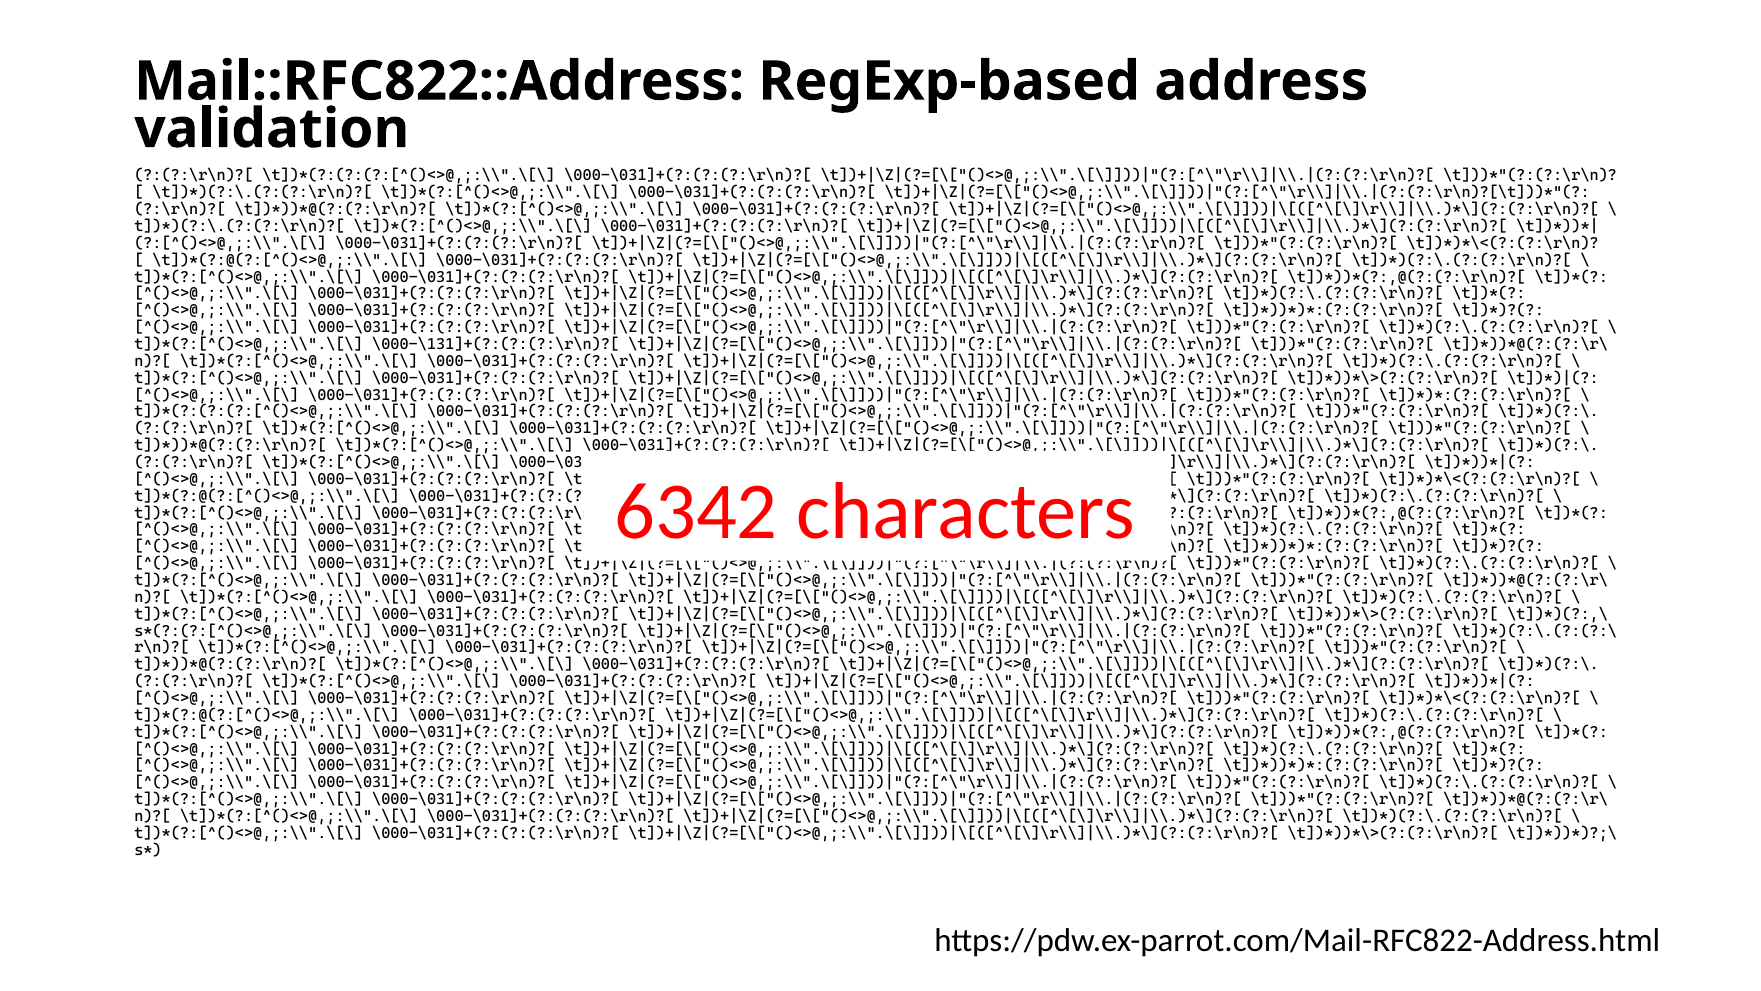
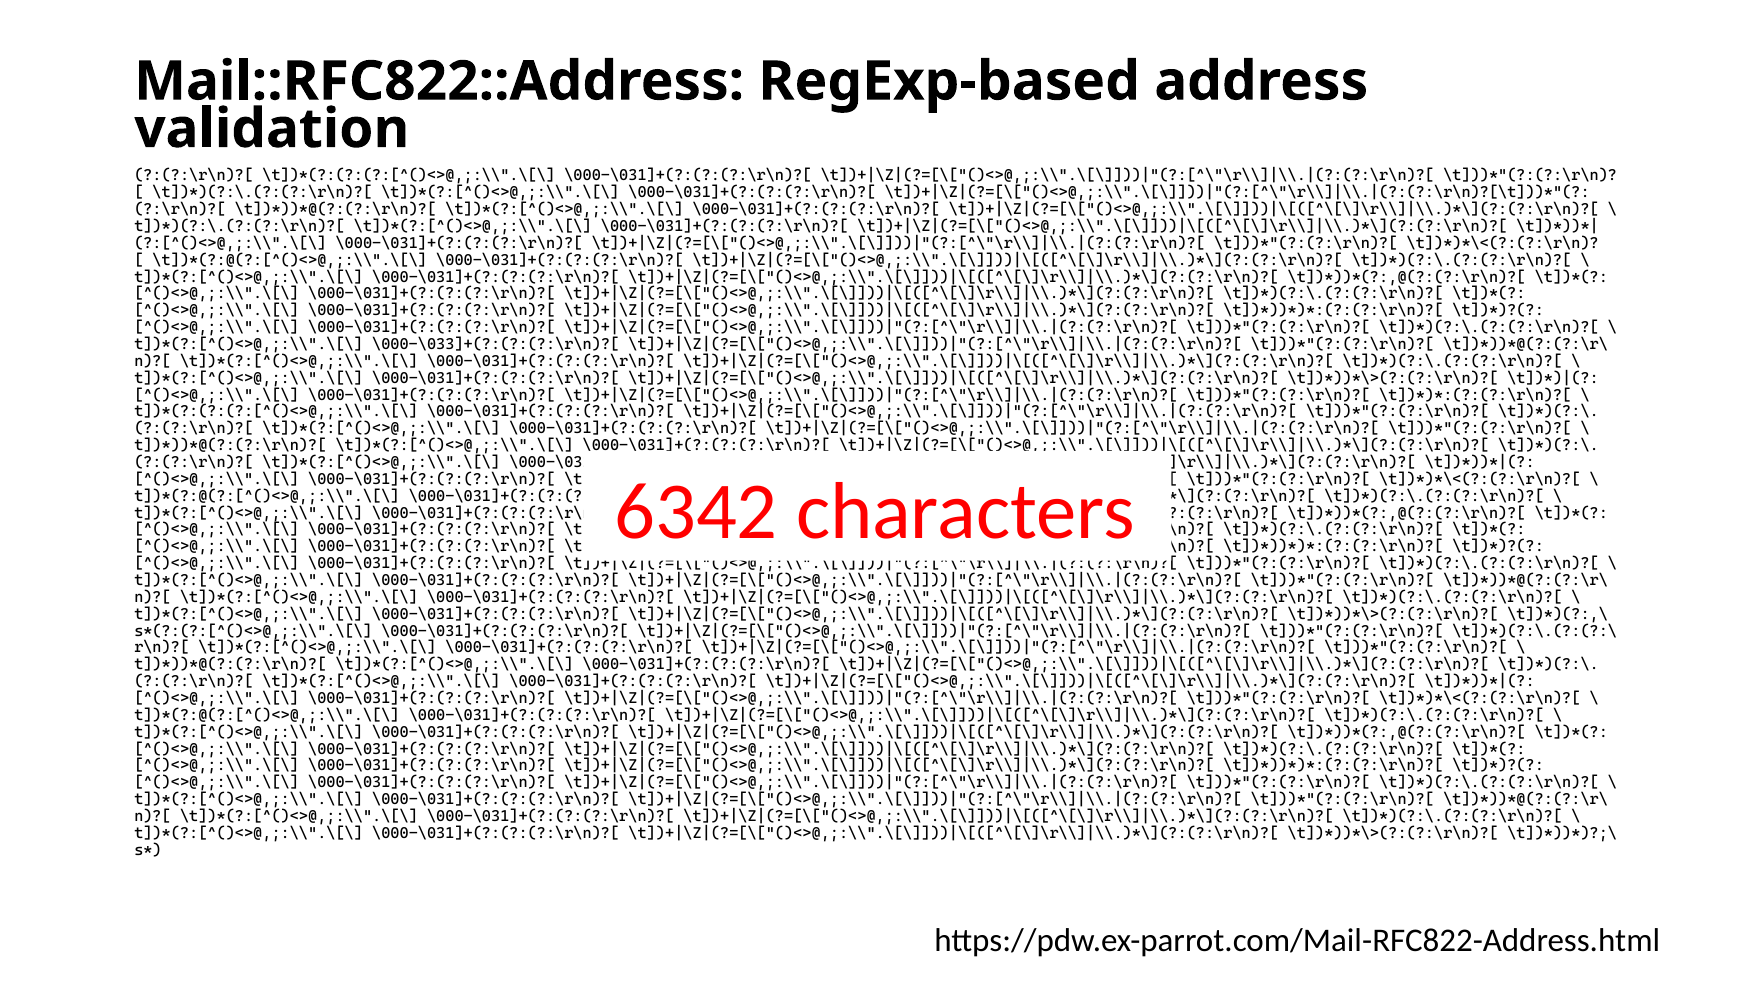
\000-\131]+(?:(?:(?:\r\n)?[: \000-\131]+(?:(?:(?:\r\n)?[ -> \000-\033]+(?:(?:(?:\r\n)?[
